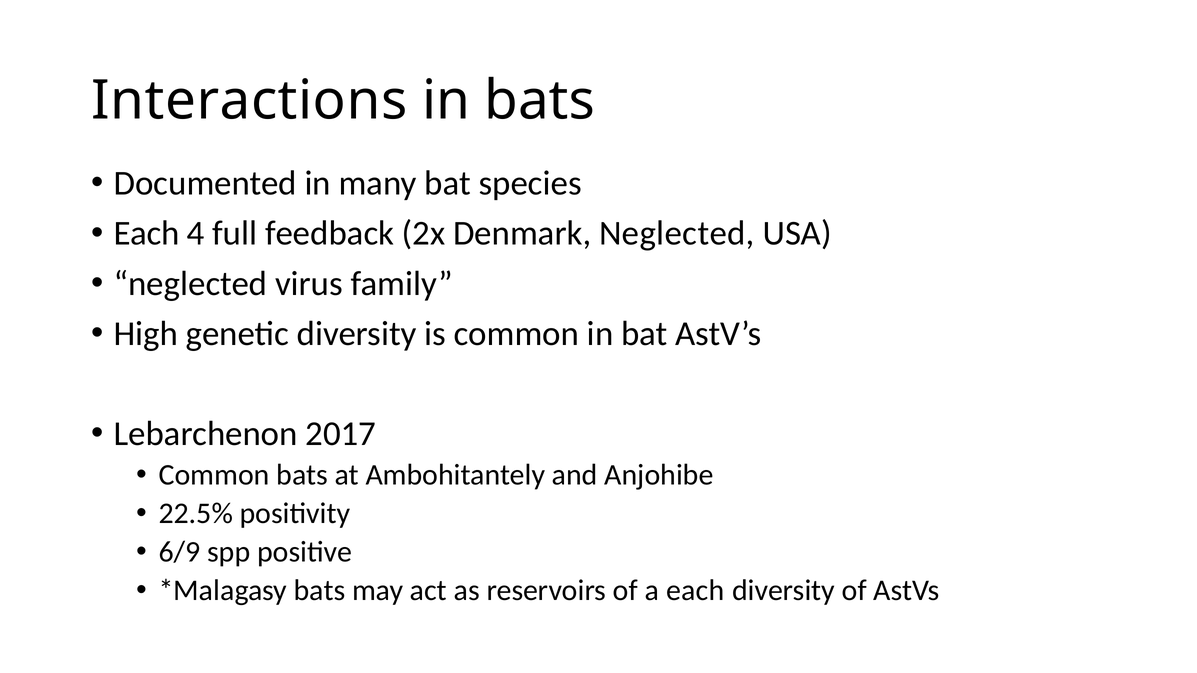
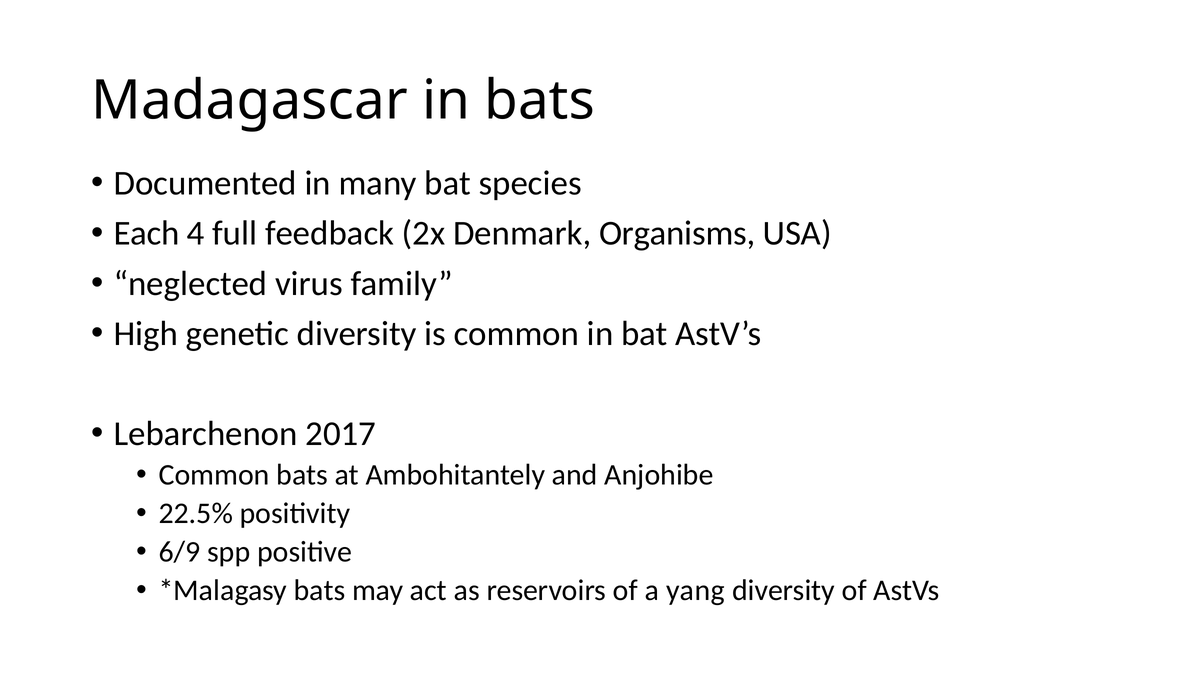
Interactions: Interactions -> Madagascar
Denmark Neglected: Neglected -> Organisms
a each: each -> yang
